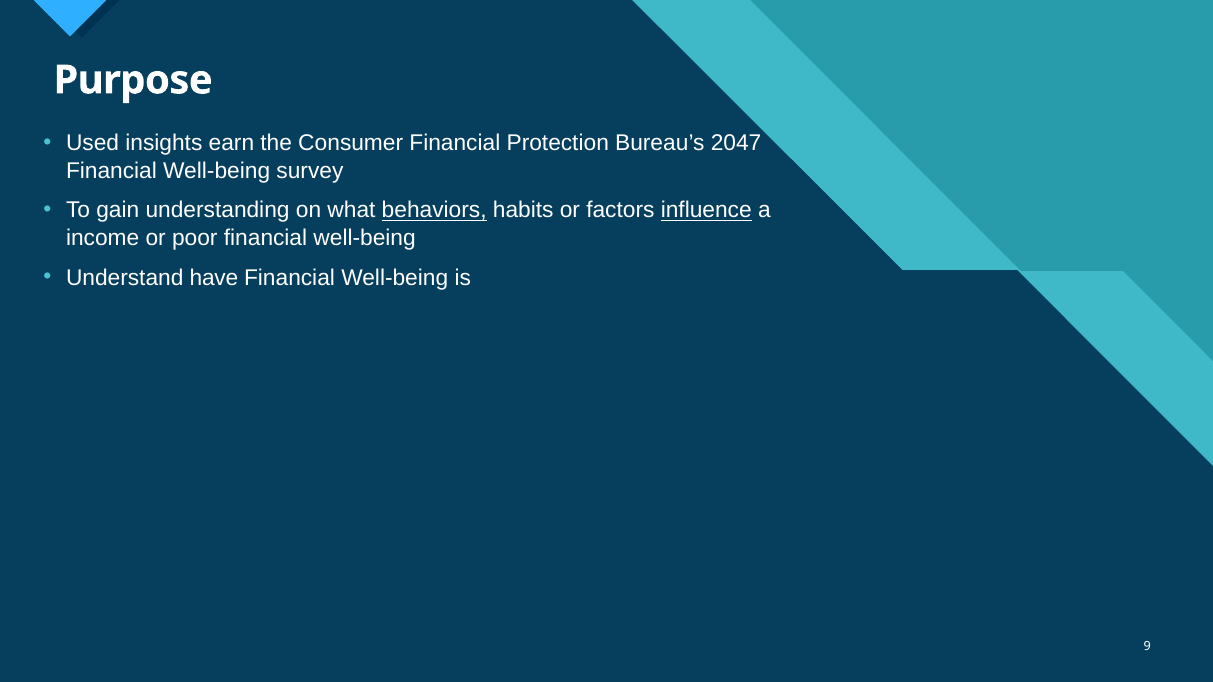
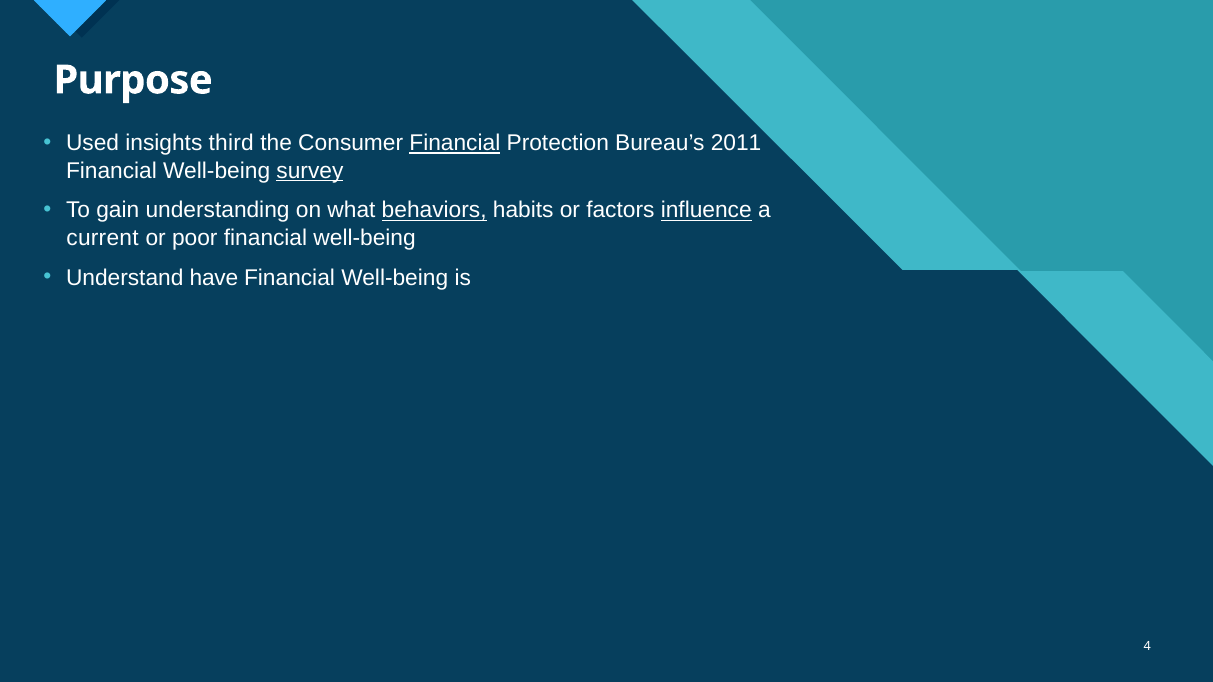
earn: earn -> third
Financial at (455, 143) underline: none -> present
2047: 2047 -> 2011
survey underline: none -> present
income: income -> current
9: 9 -> 4
